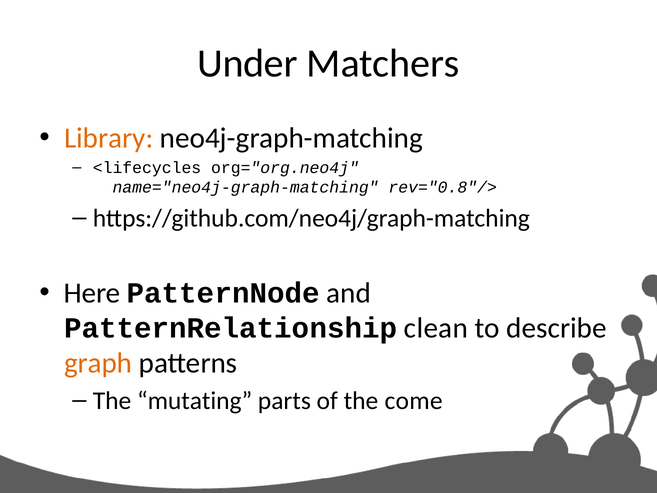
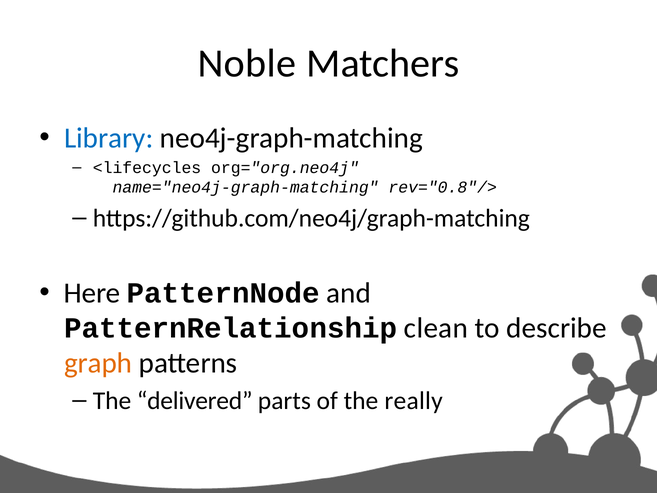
Under: Under -> Noble
Library colour: orange -> blue
mutating: mutating -> delivered
come: come -> really
